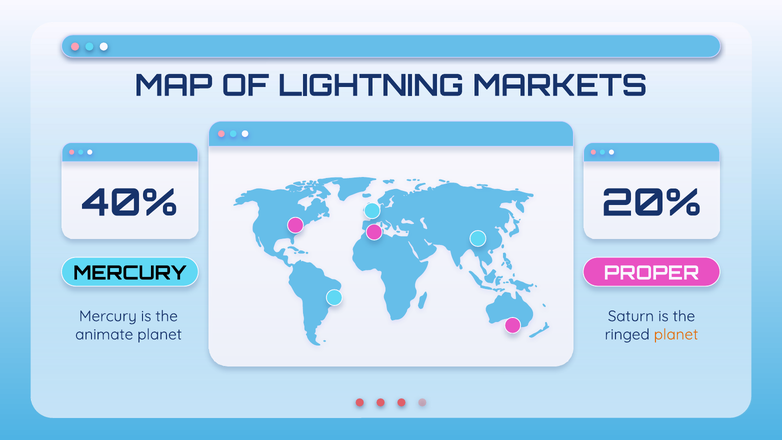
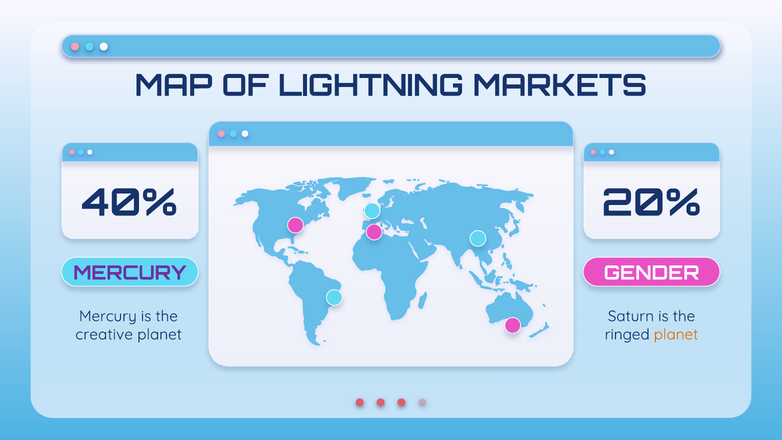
MERCURY at (130, 273) colour: black -> purple
PROPER: PROPER -> GENDER
animate: animate -> creative
